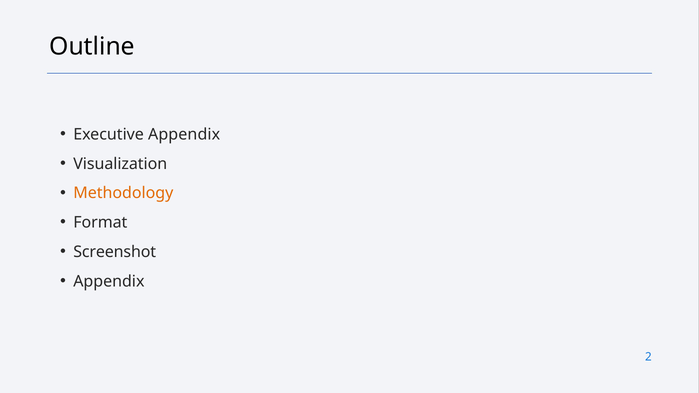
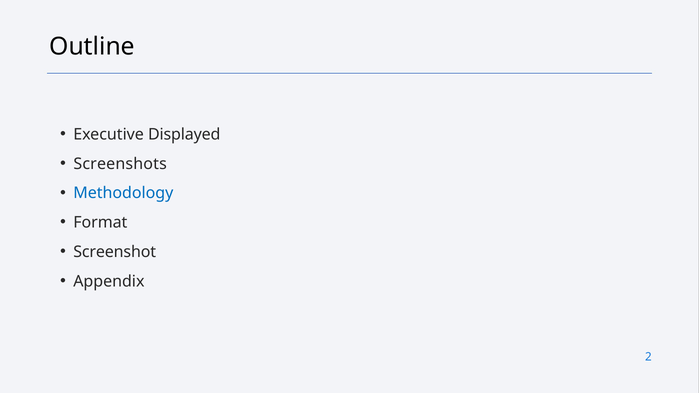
Executive Appendix: Appendix -> Displayed
Visualization: Visualization -> Screenshots
Methodology colour: orange -> blue
